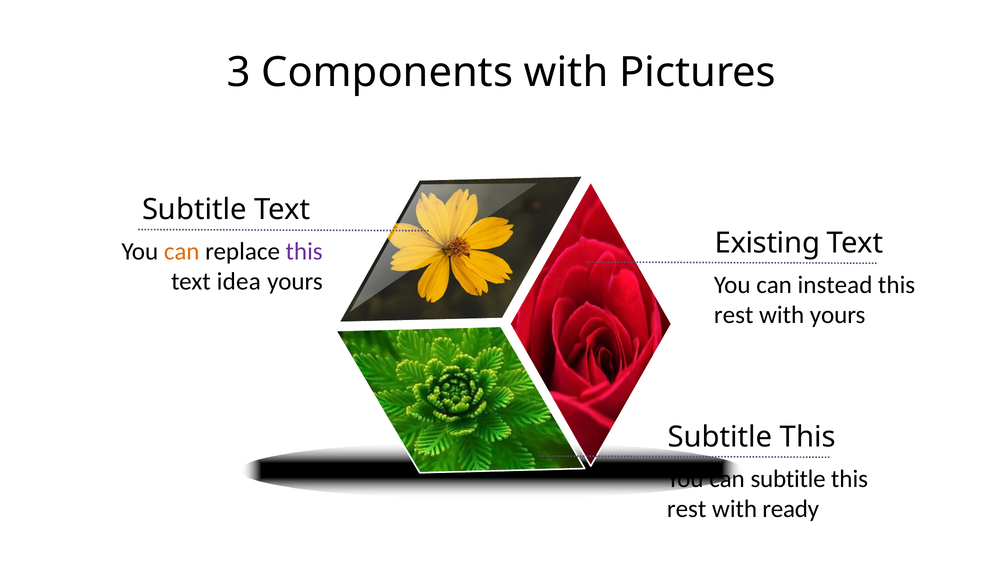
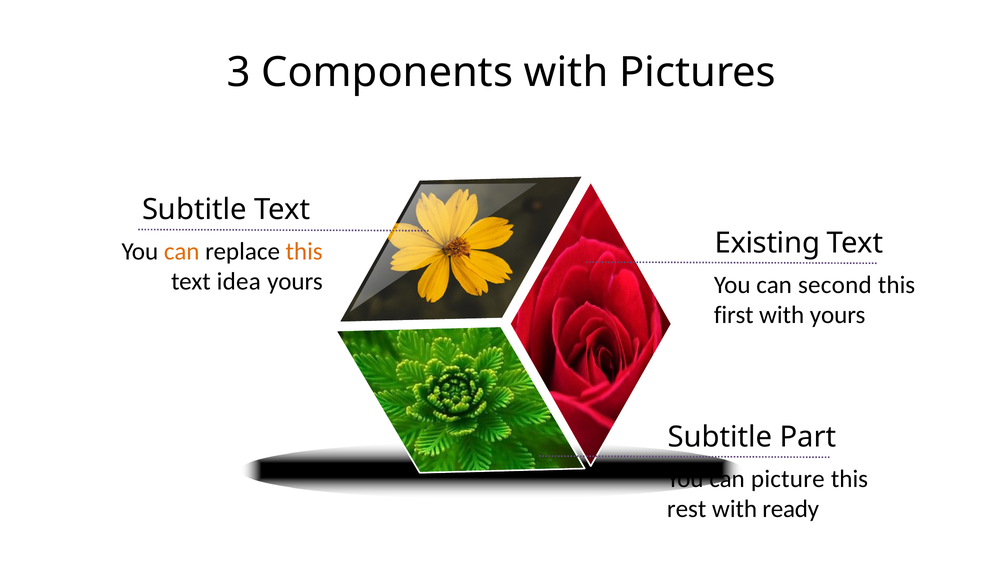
this at (304, 252) colour: purple -> orange
instead: instead -> second
rest at (734, 315): rest -> first
This at (808, 437): This -> Part
can subtitle: subtitle -> picture
